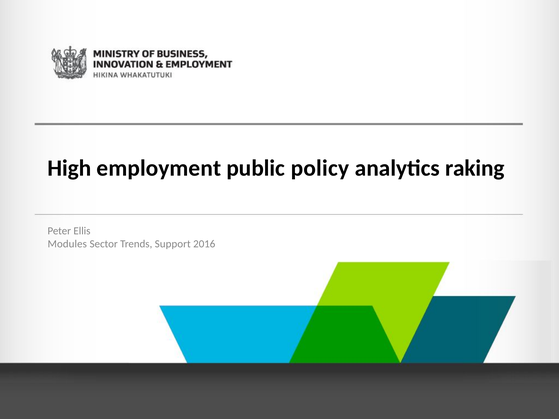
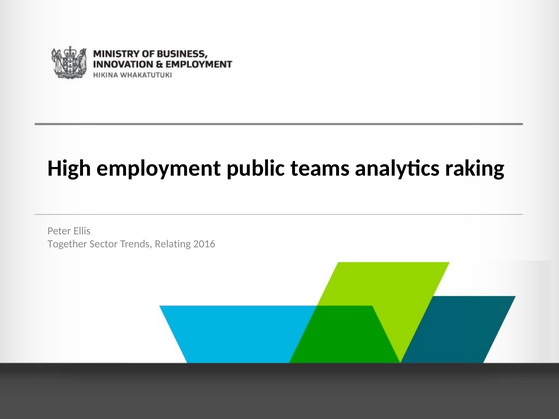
policy: policy -> teams
Modules: Modules -> Together
Support: Support -> Relating
